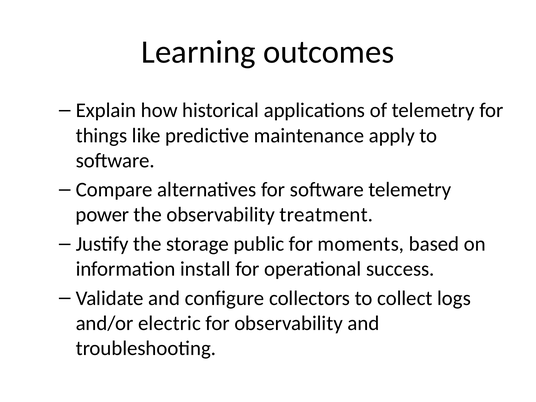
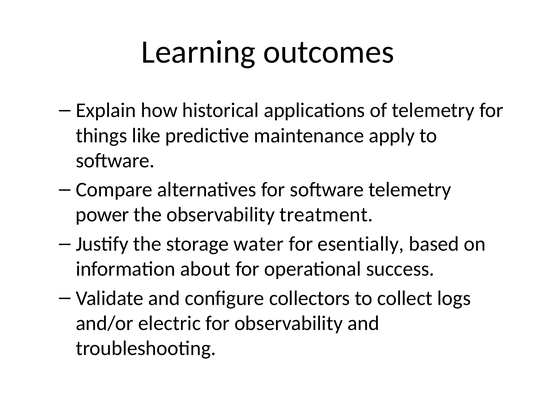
public: public -> water
moments: moments -> esentially
install: install -> about
